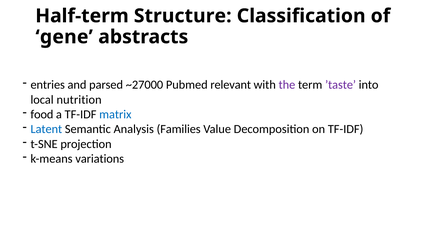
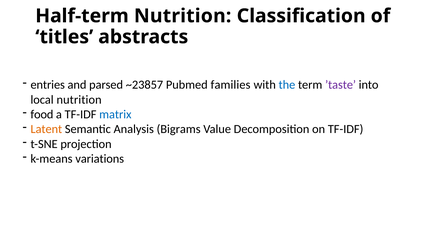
Half-term Structure: Structure -> Nutrition
gene: gene -> titles
~27000: ~27000 -> ~23857
relevant: relevant -> families
the colour: purple -> blue
Latent colour: blue -> orange
Families: Families -> Bigrams
